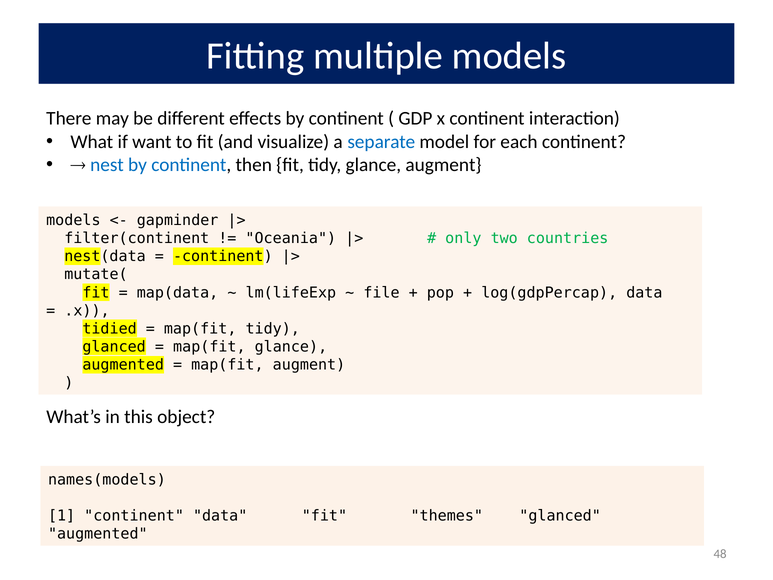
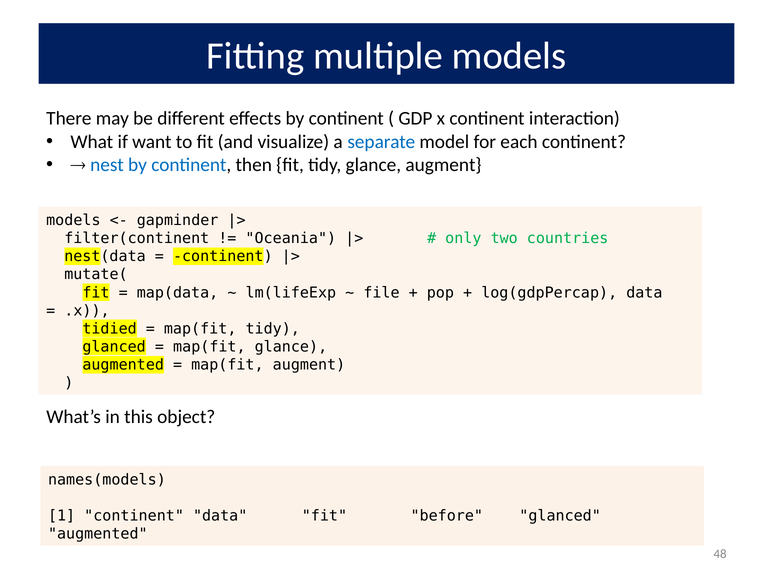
themes: themes -> before
